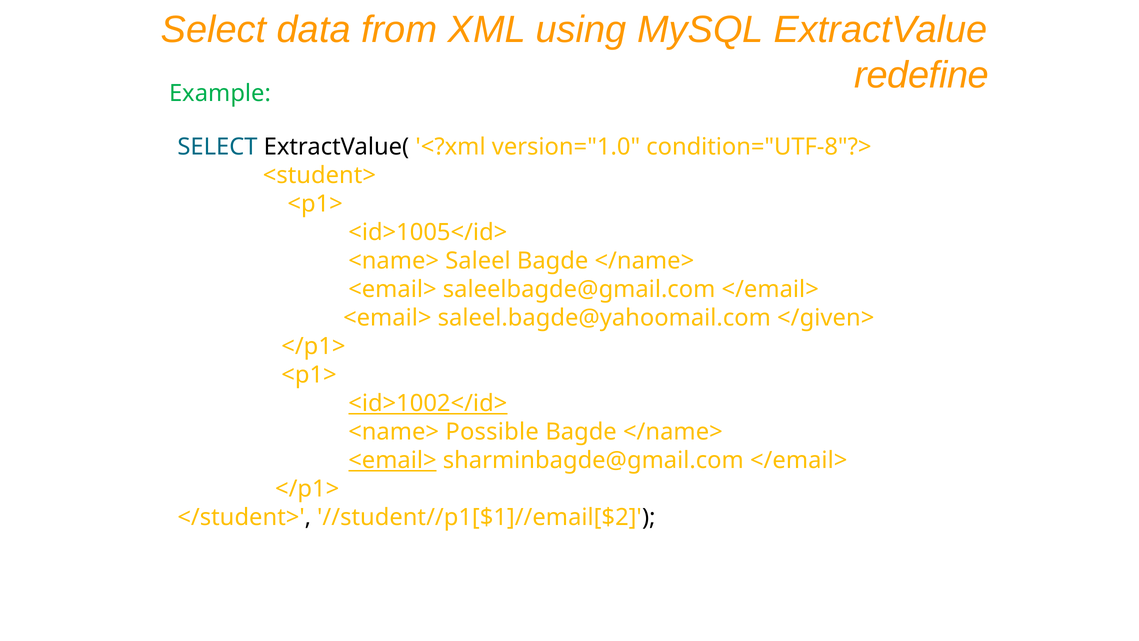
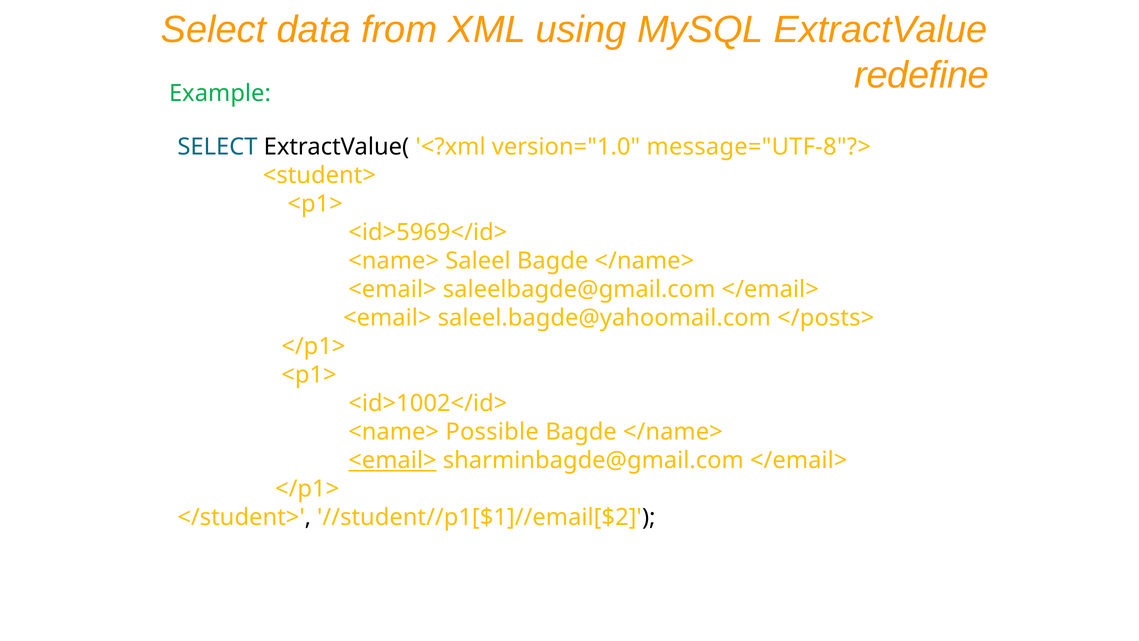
condition="UTF-8"?>: condition="UTF-8"?> -> message="UTF-8"?>
<id>1005</id>: <id>1005</id> -> <id>5969</id>
</given>: </given> -> </posts>
<id>1002</id> underline: present -> none
